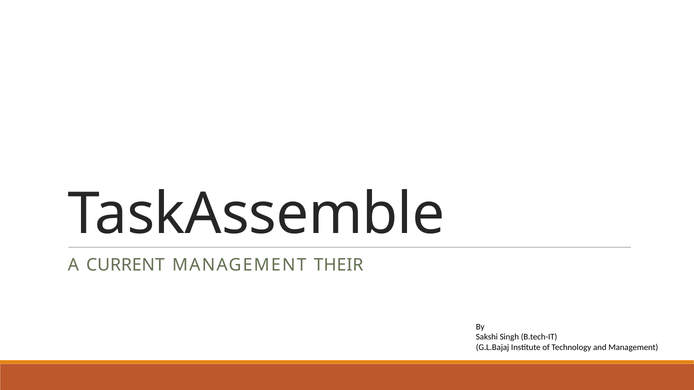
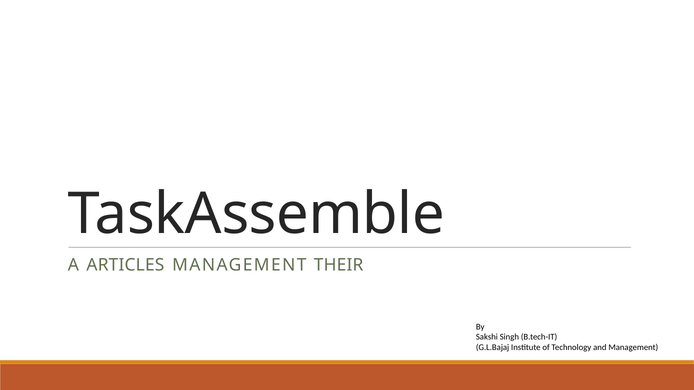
CURRENT: CURRENT -> ARTICLES
